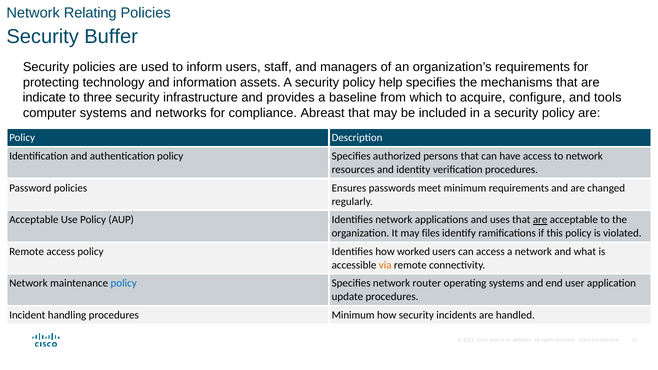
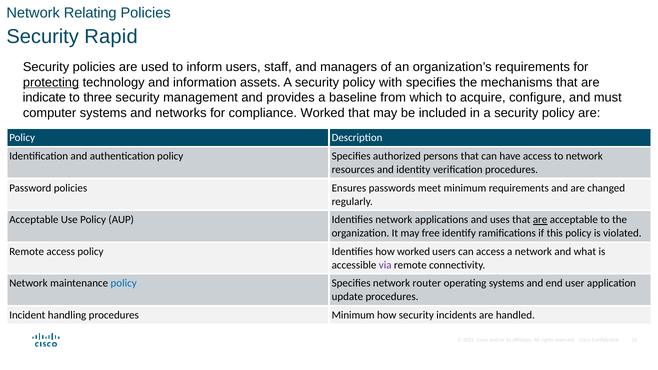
Buffer: Buffer -> Rapid
protecting underline: none -> present
help: help -> with
infrastructure: infrastructure -> management
tools: tools -> must
compliance Abreast: Abreast -> Worked
files: files -> free
via colour: orange -> purple
